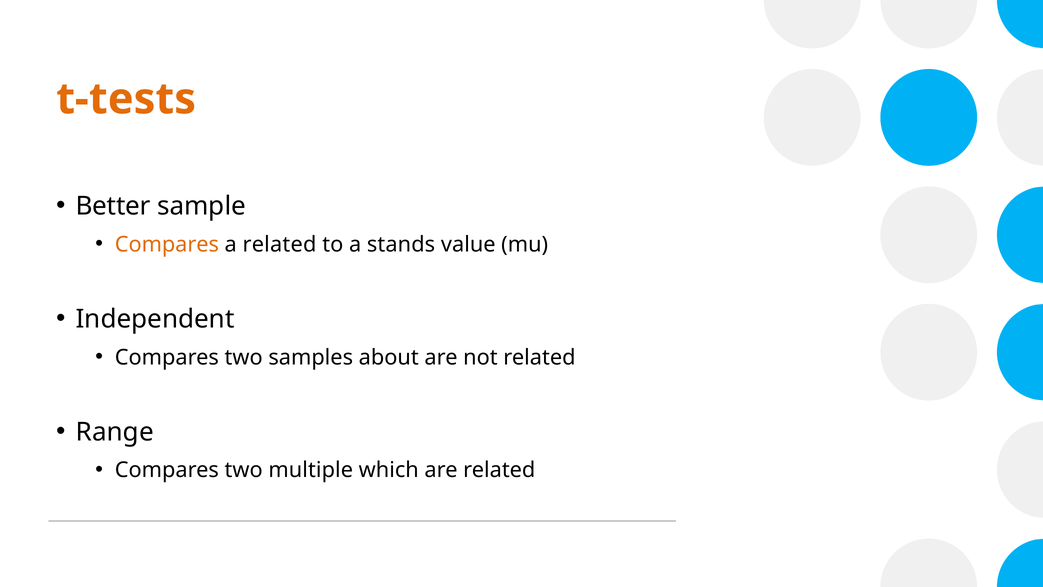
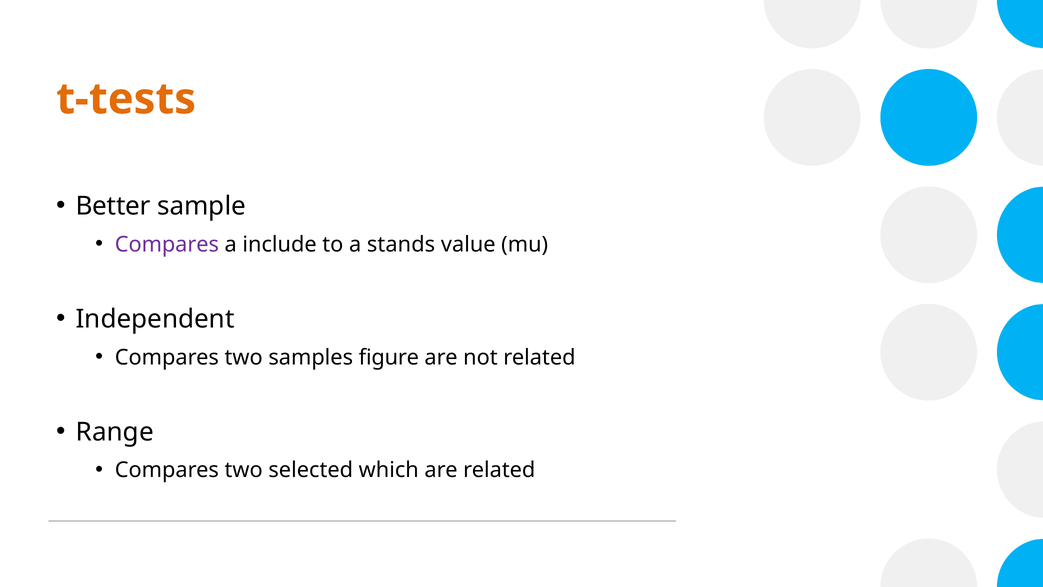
Compares at (167, 244) colour: orange -> purple
a related: related -> include
about: about -> figure
multiple: multiple -> selected
